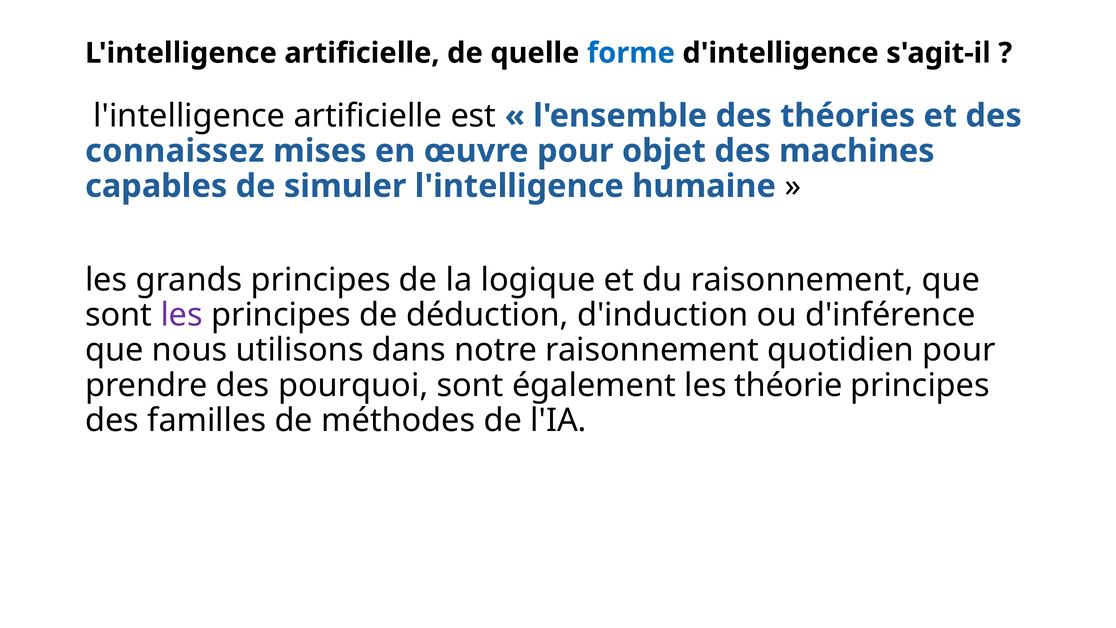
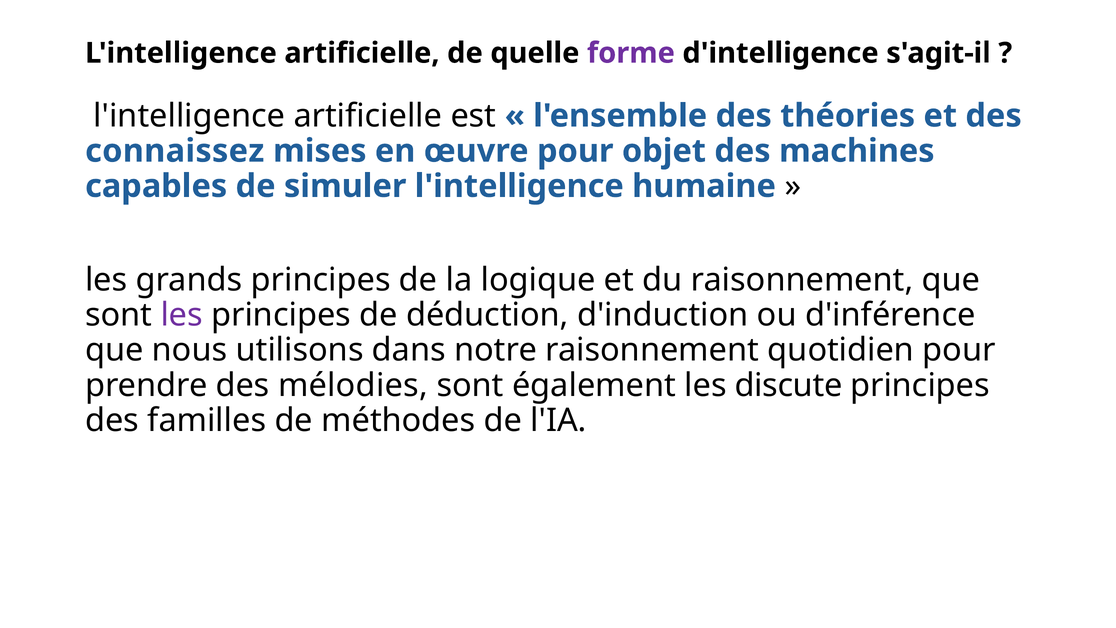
forme colour: blue -> purple
pourquoi: pourquoi -> mélodies
théorie: théorie -> discute
